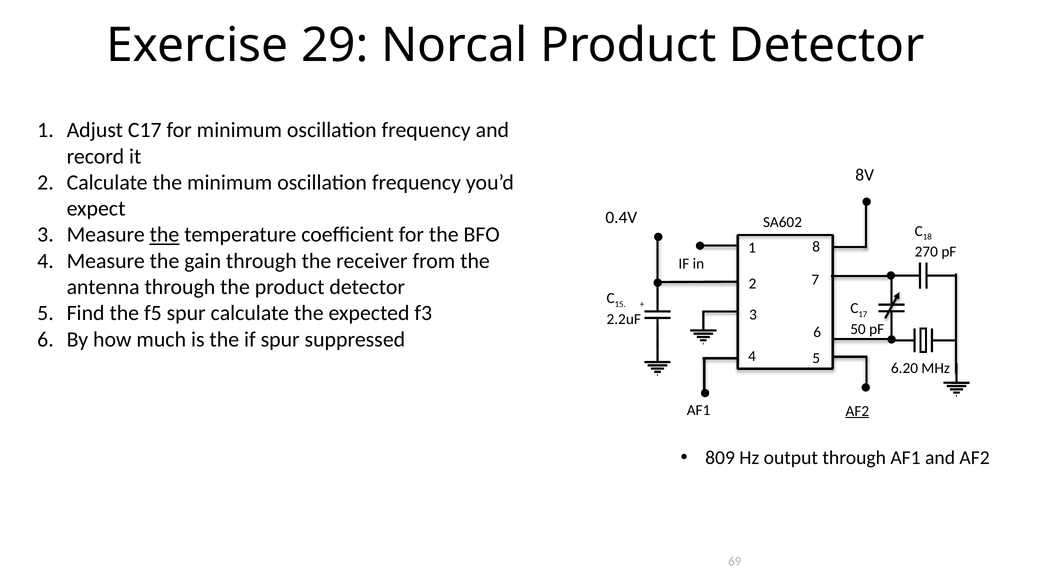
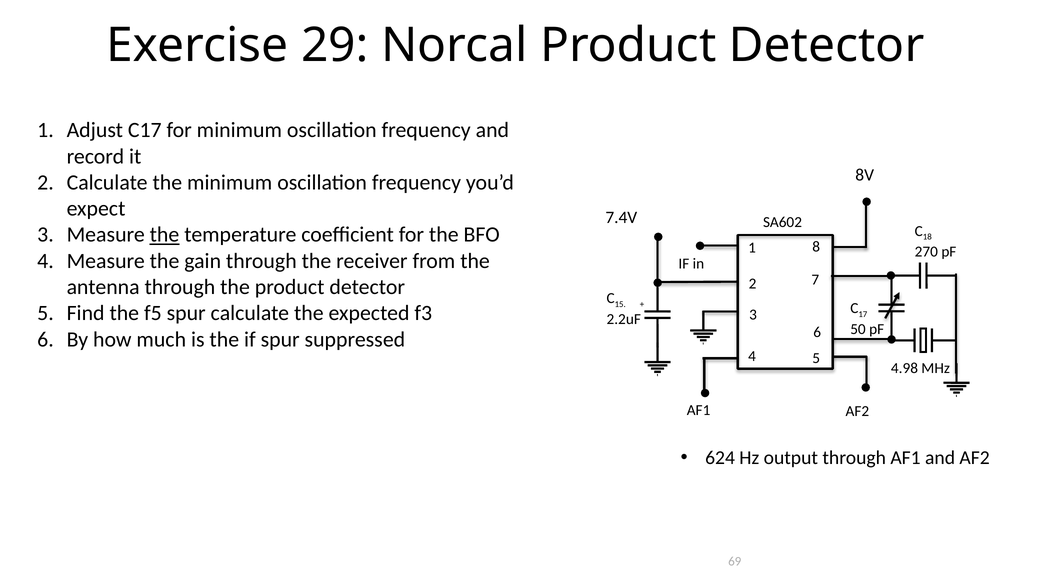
0.4V: 0.4V -> 7.4V
6.20: 6.20 -> 4.98
AF2 at (857, 411) underline: present -> none
809: 809 -> 624
